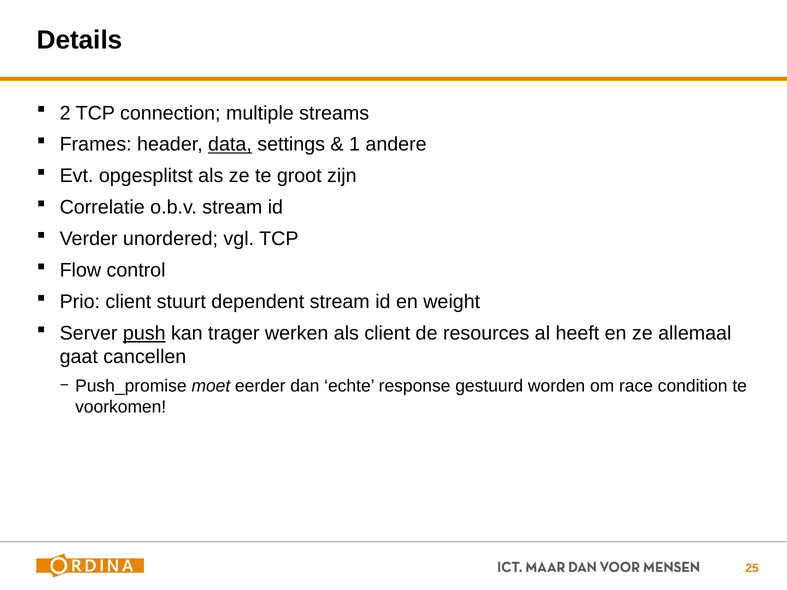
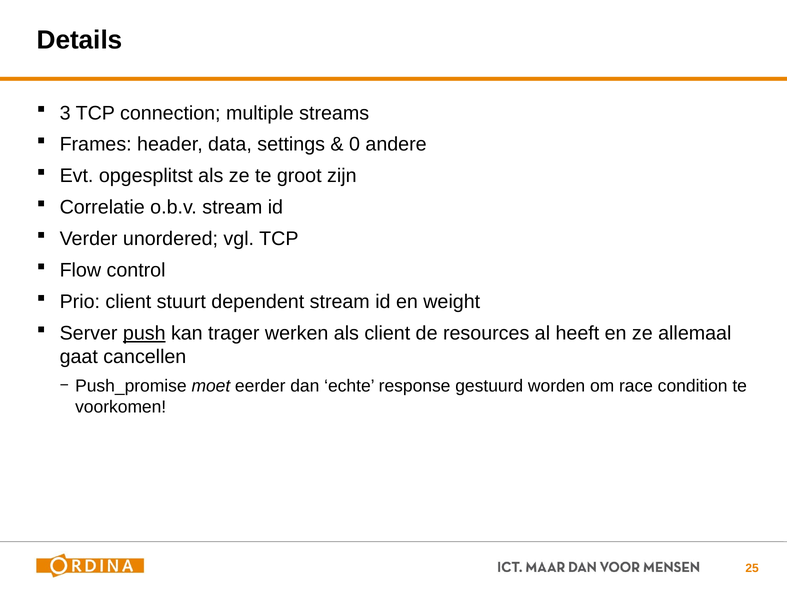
2: 2 -> 3
data underline: present -> none
1: 1 -> 0
